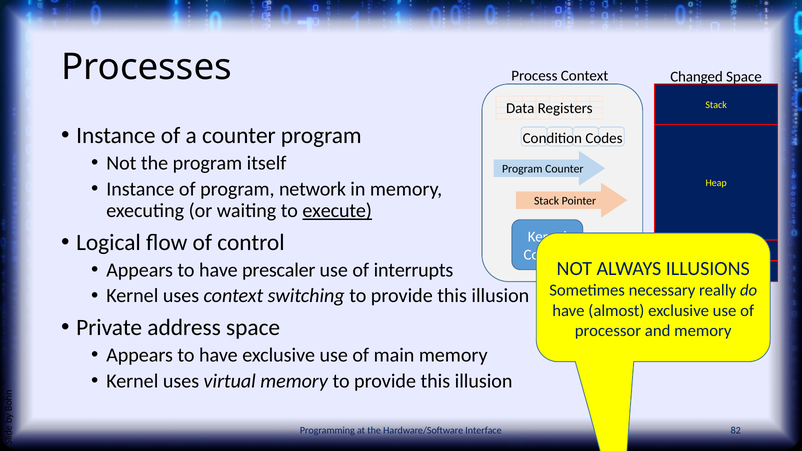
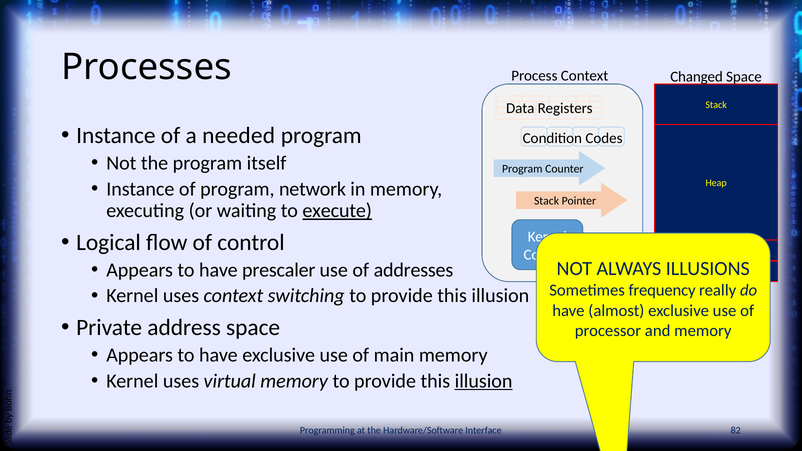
a counter: counter -> needed
interrupts: interrupts -> addresses
necessary: necessary -> frequency
illusion at (484, 381) underline: none -> present
